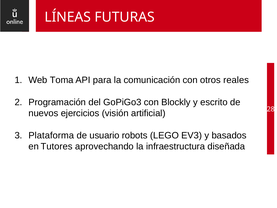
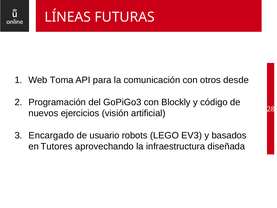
reales: reales -> desde
escrito: escrito -> código
Plataforma: Plataforma -> Encargado
